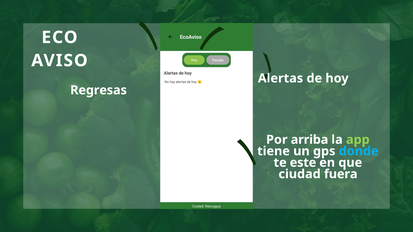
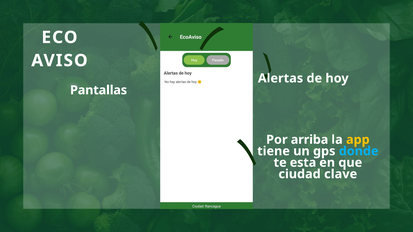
Regresas: Regresas -> Pantallas
app colour: light green -> yellow
este: este -> esta
fuera: fuera -> clave
